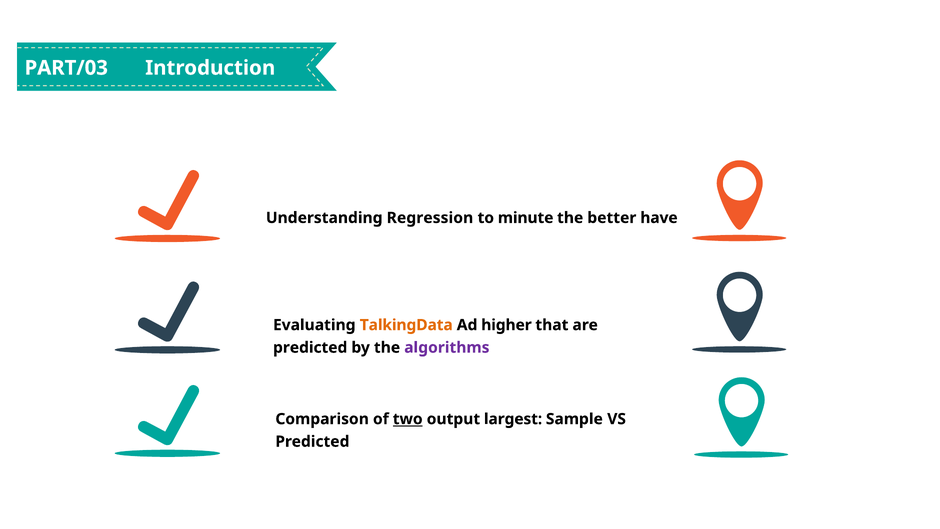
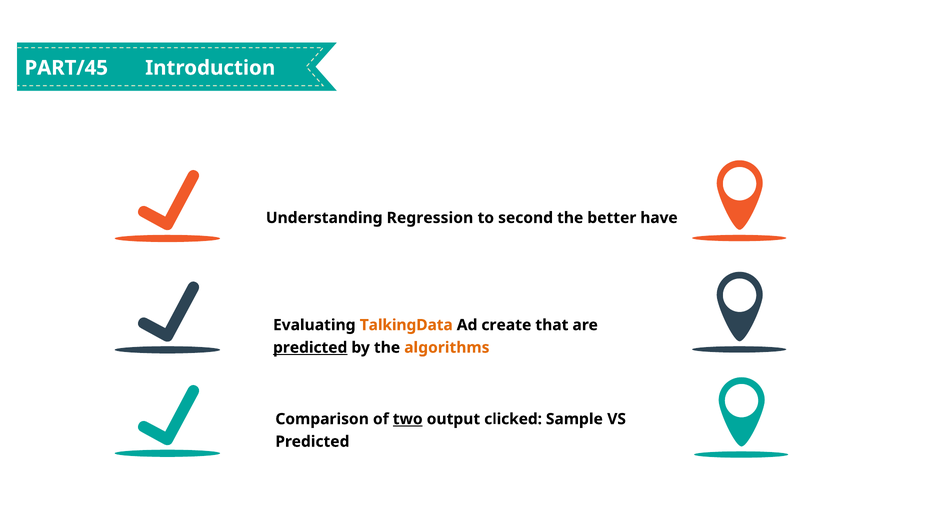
PART/03: PART/03 -> PART/45
minute: minute -> second
higher: higher -> create
predicted at (310, 347) underline: none -> present
algorithms colour: purple -> orange
largest: largest -> clicked
